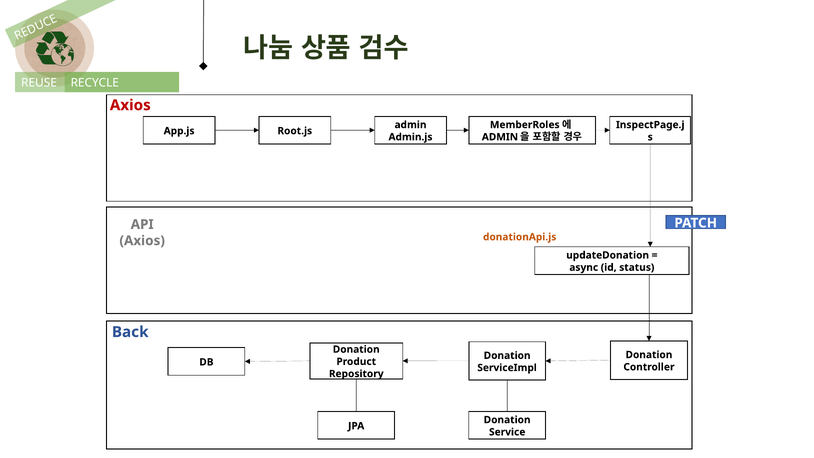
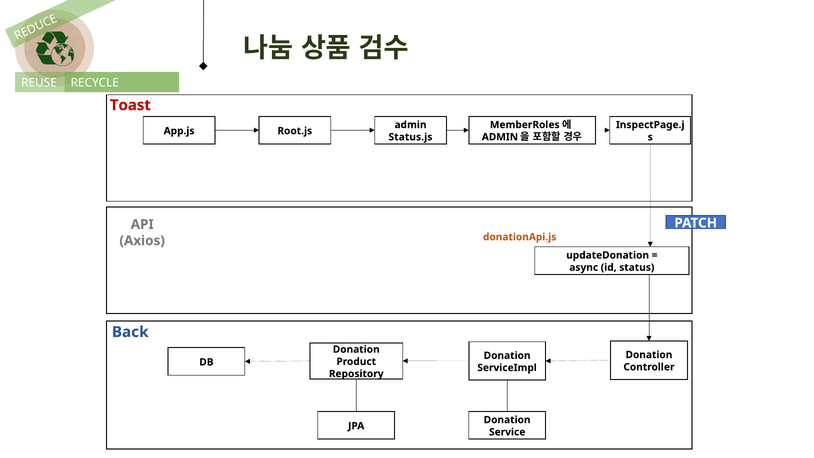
Axios at (130, 105): Axios -> Toast
Admin.js: Admin.js -> Status.js
